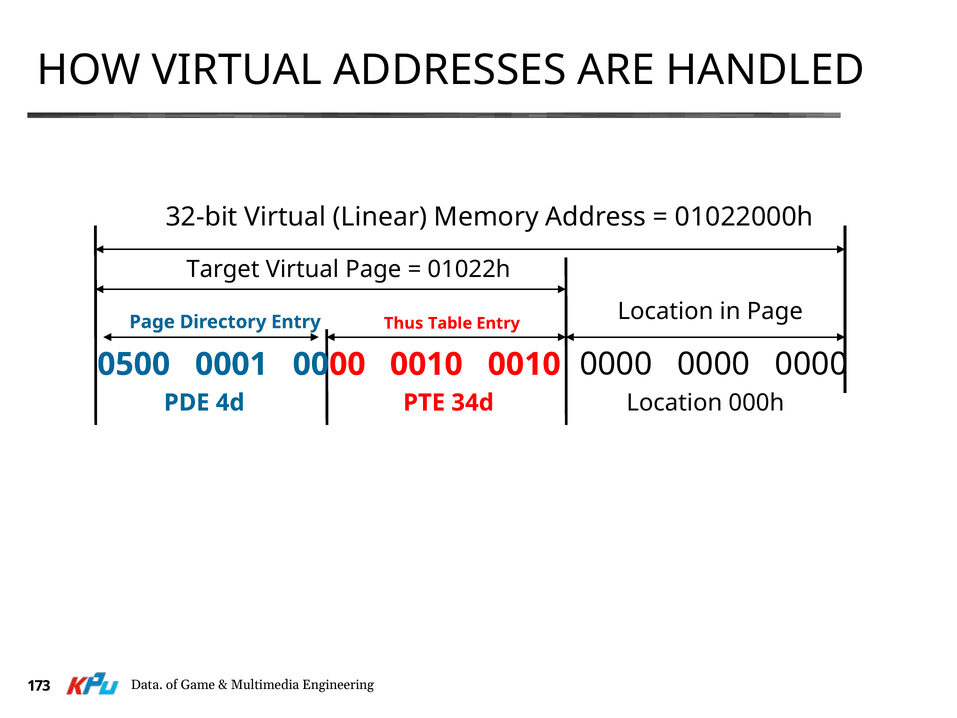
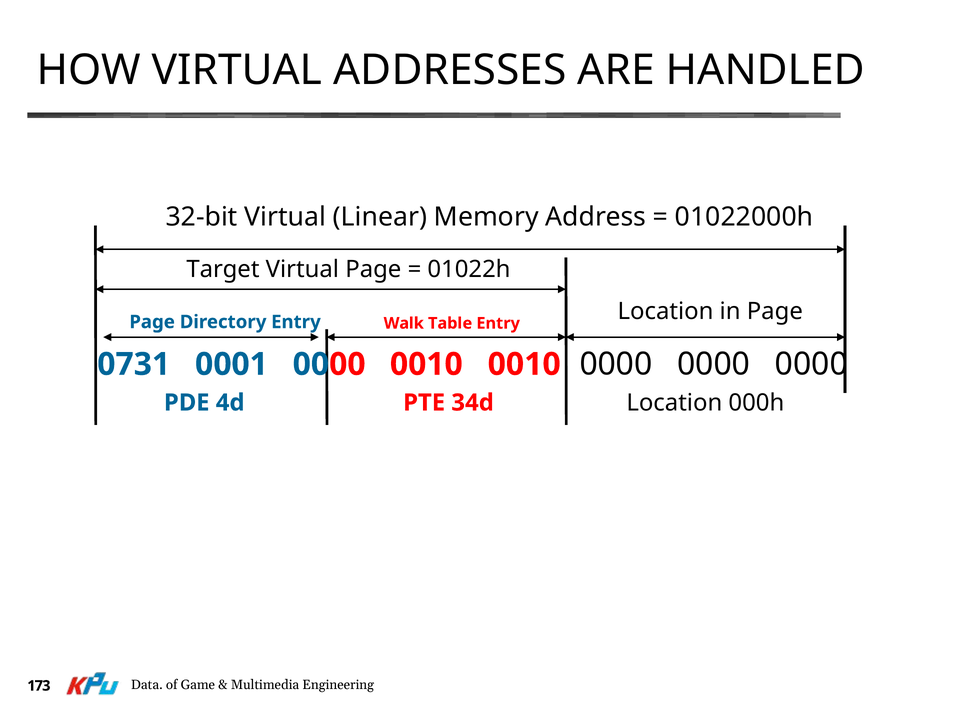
Thus: Thus -> Walk
0500: 0500 -> 0731
